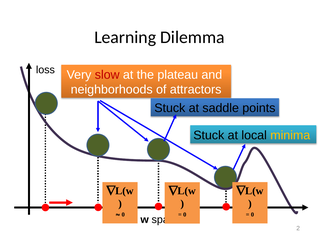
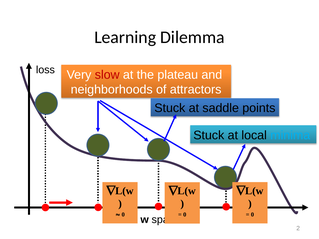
minima colour: yellow -> light blue
